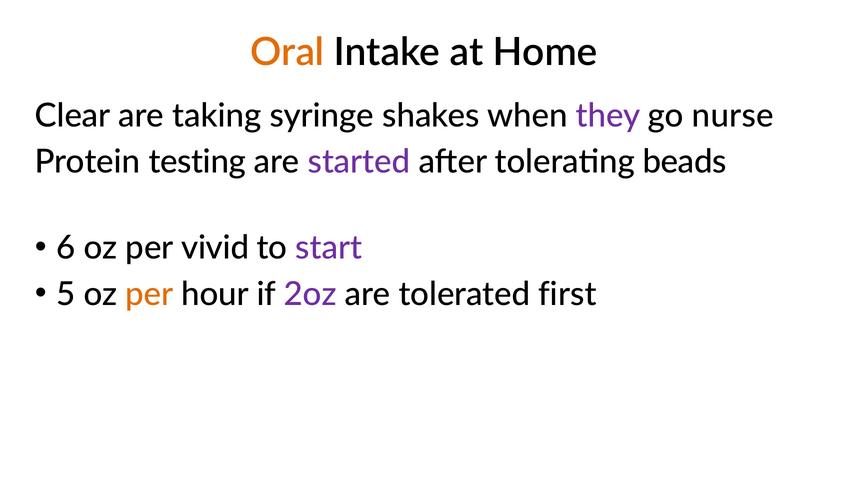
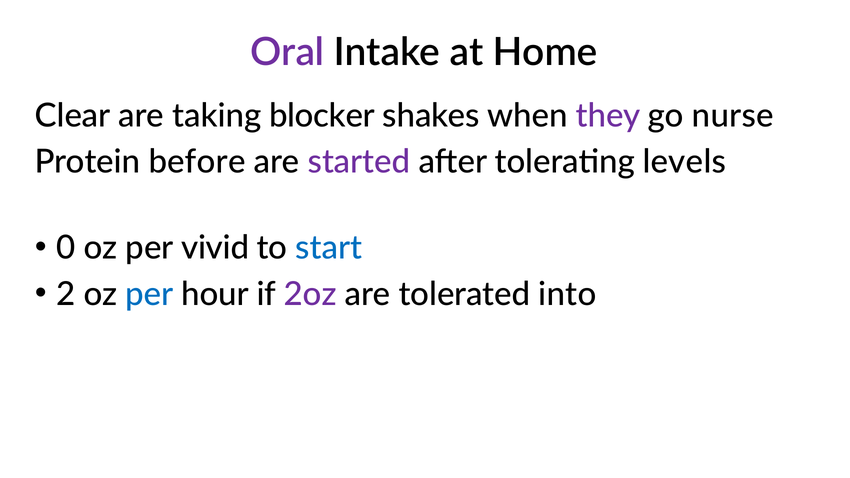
Oral colour: orange -> purple
syringe: syringe -> blocker
testing: testing -> before
beads: beads -> levels
6: 6 -> 0
start colour: purple -> blue
5: 5 -> 2
per at (149, 294) colour: orange -> blue
first: first -> into
